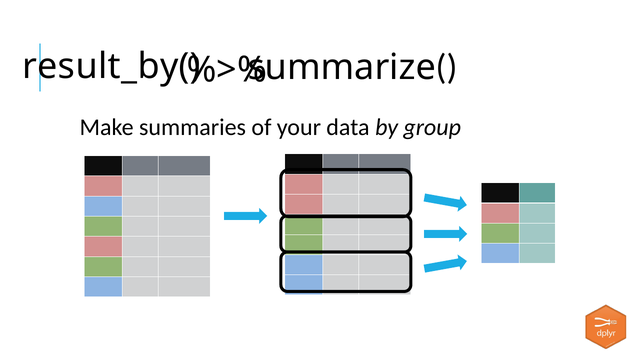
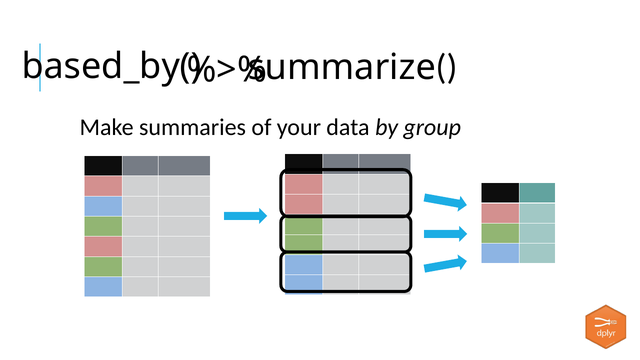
result_by(: result_by( -> based_by(
